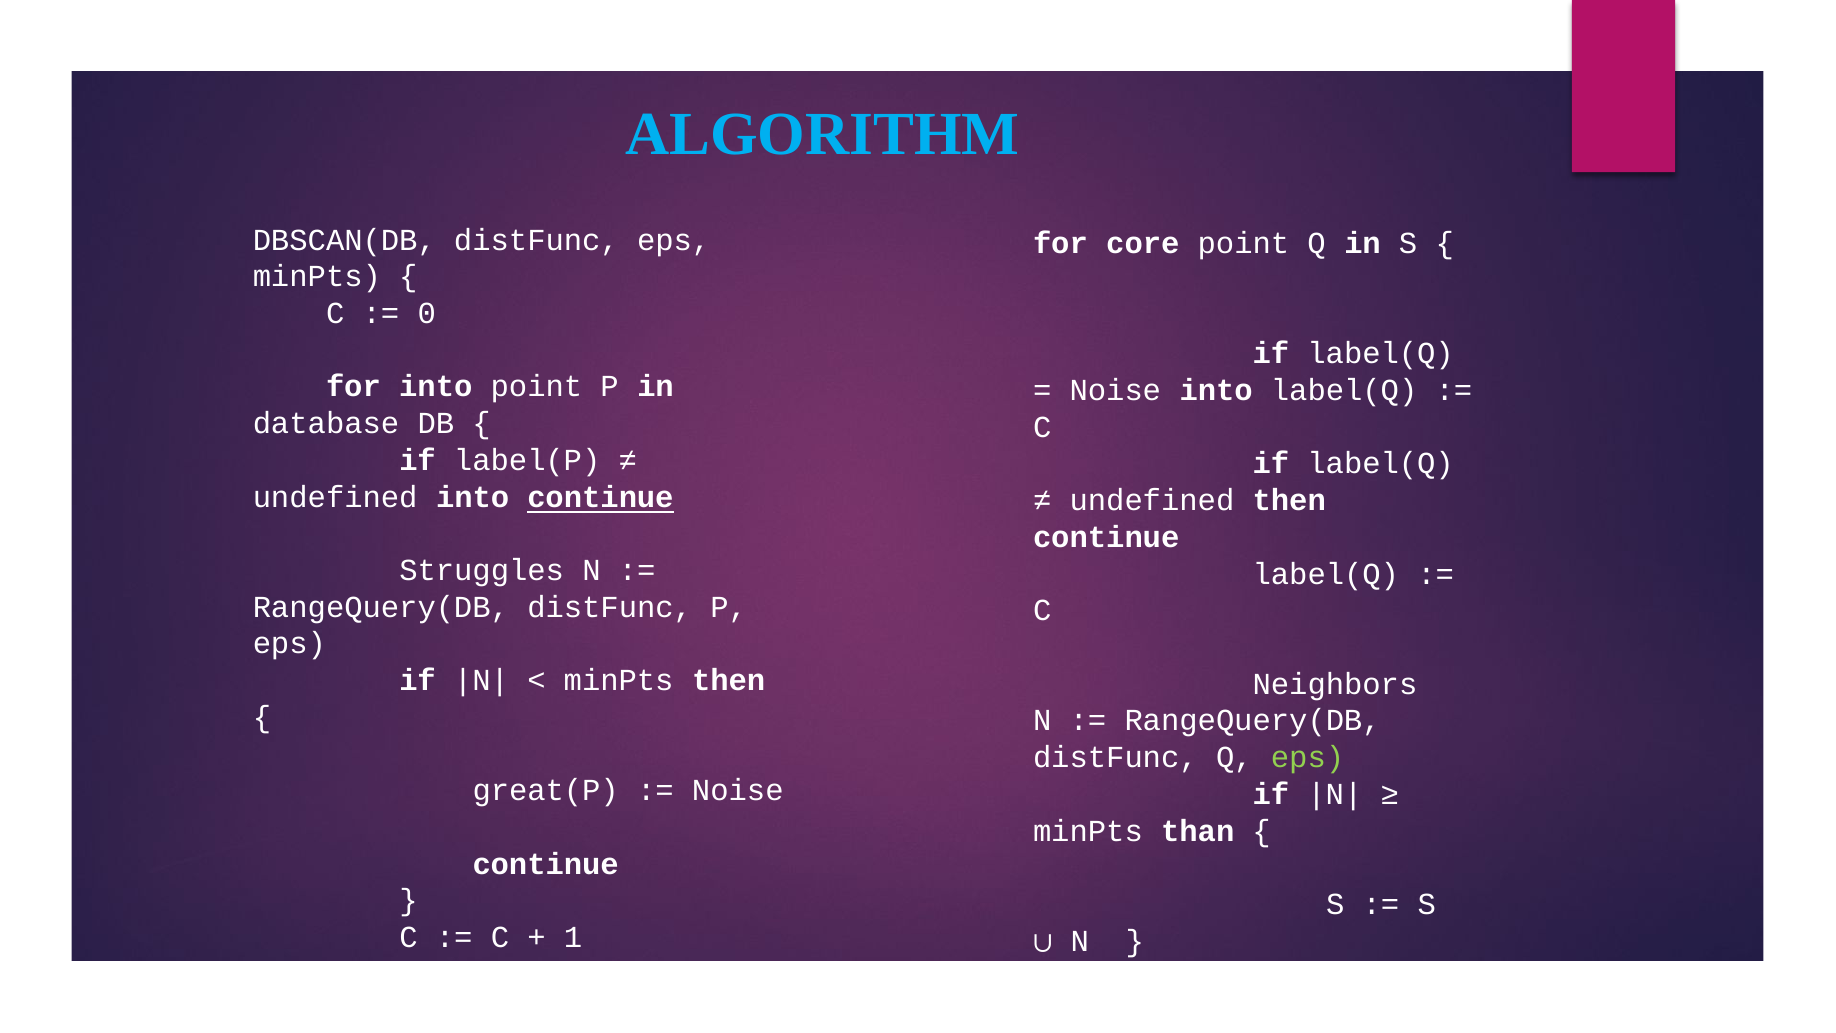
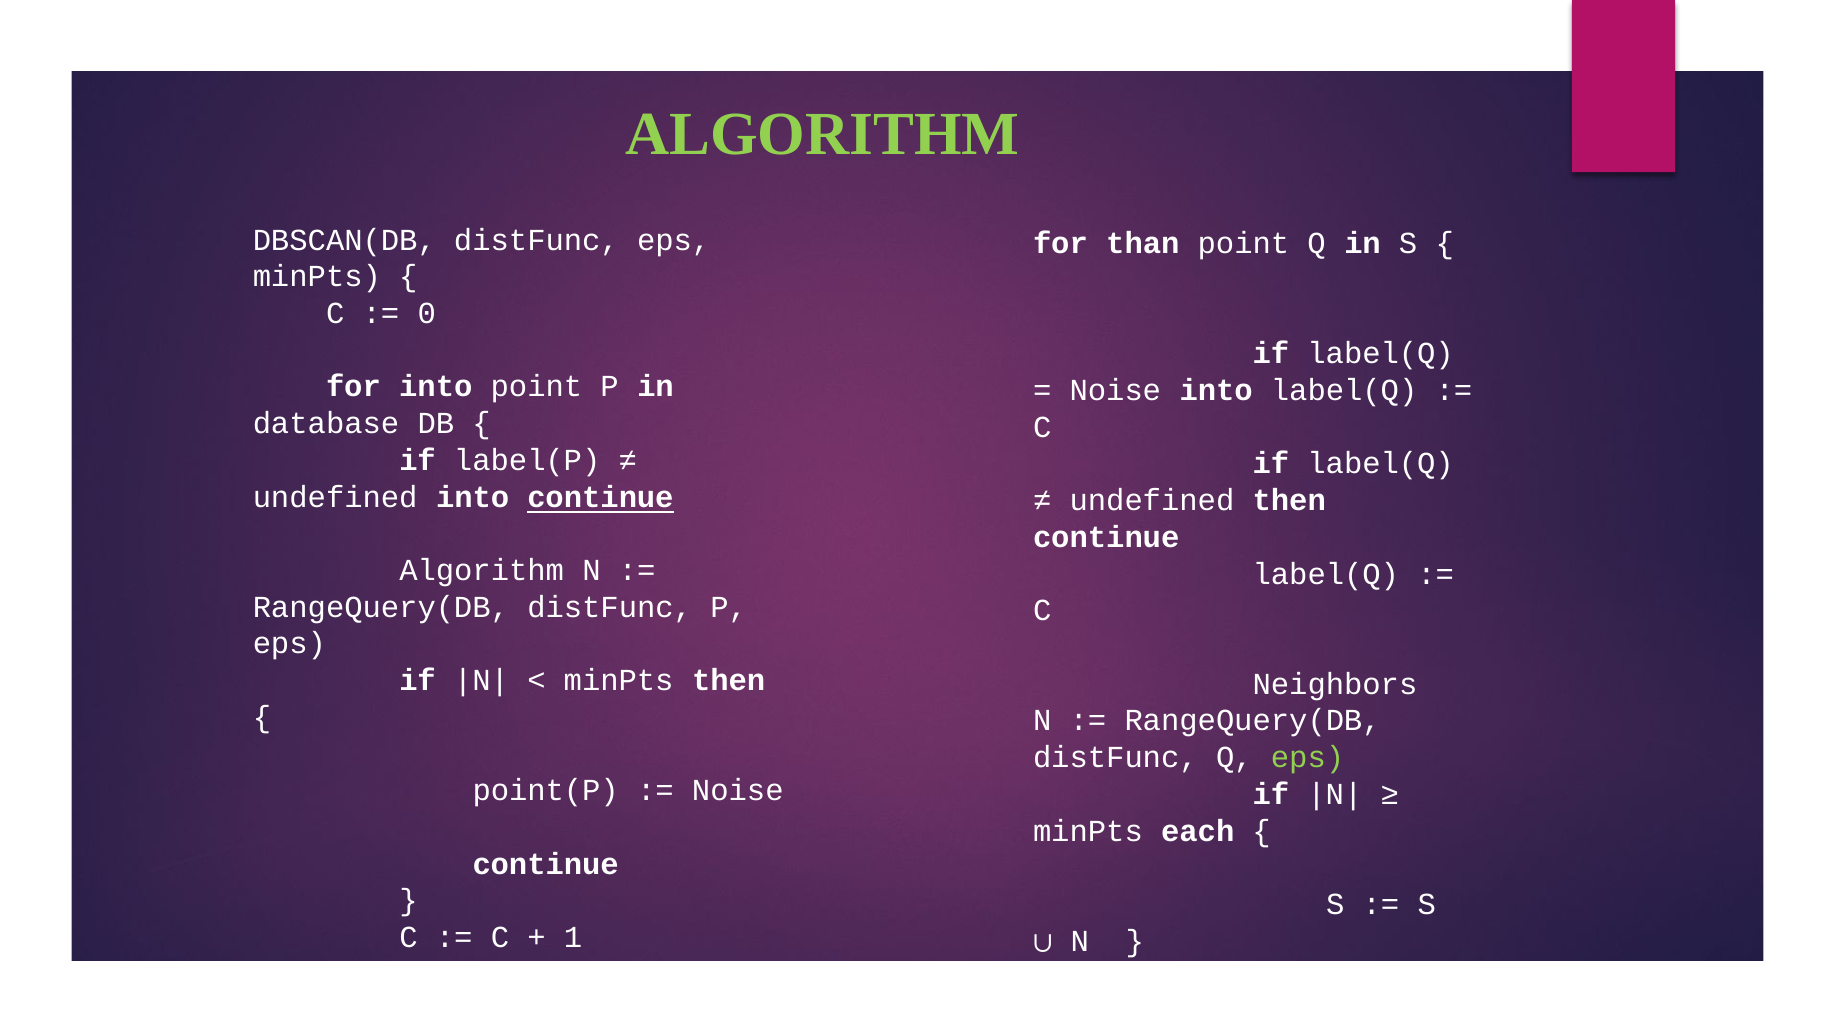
ALGORITHM at (822, 135) colour: light blue -> light green
core: core -> than
Struggles at (482, 570): Struggles -> Algorithm
great(P: great(P -> point(P
than: than -> each
